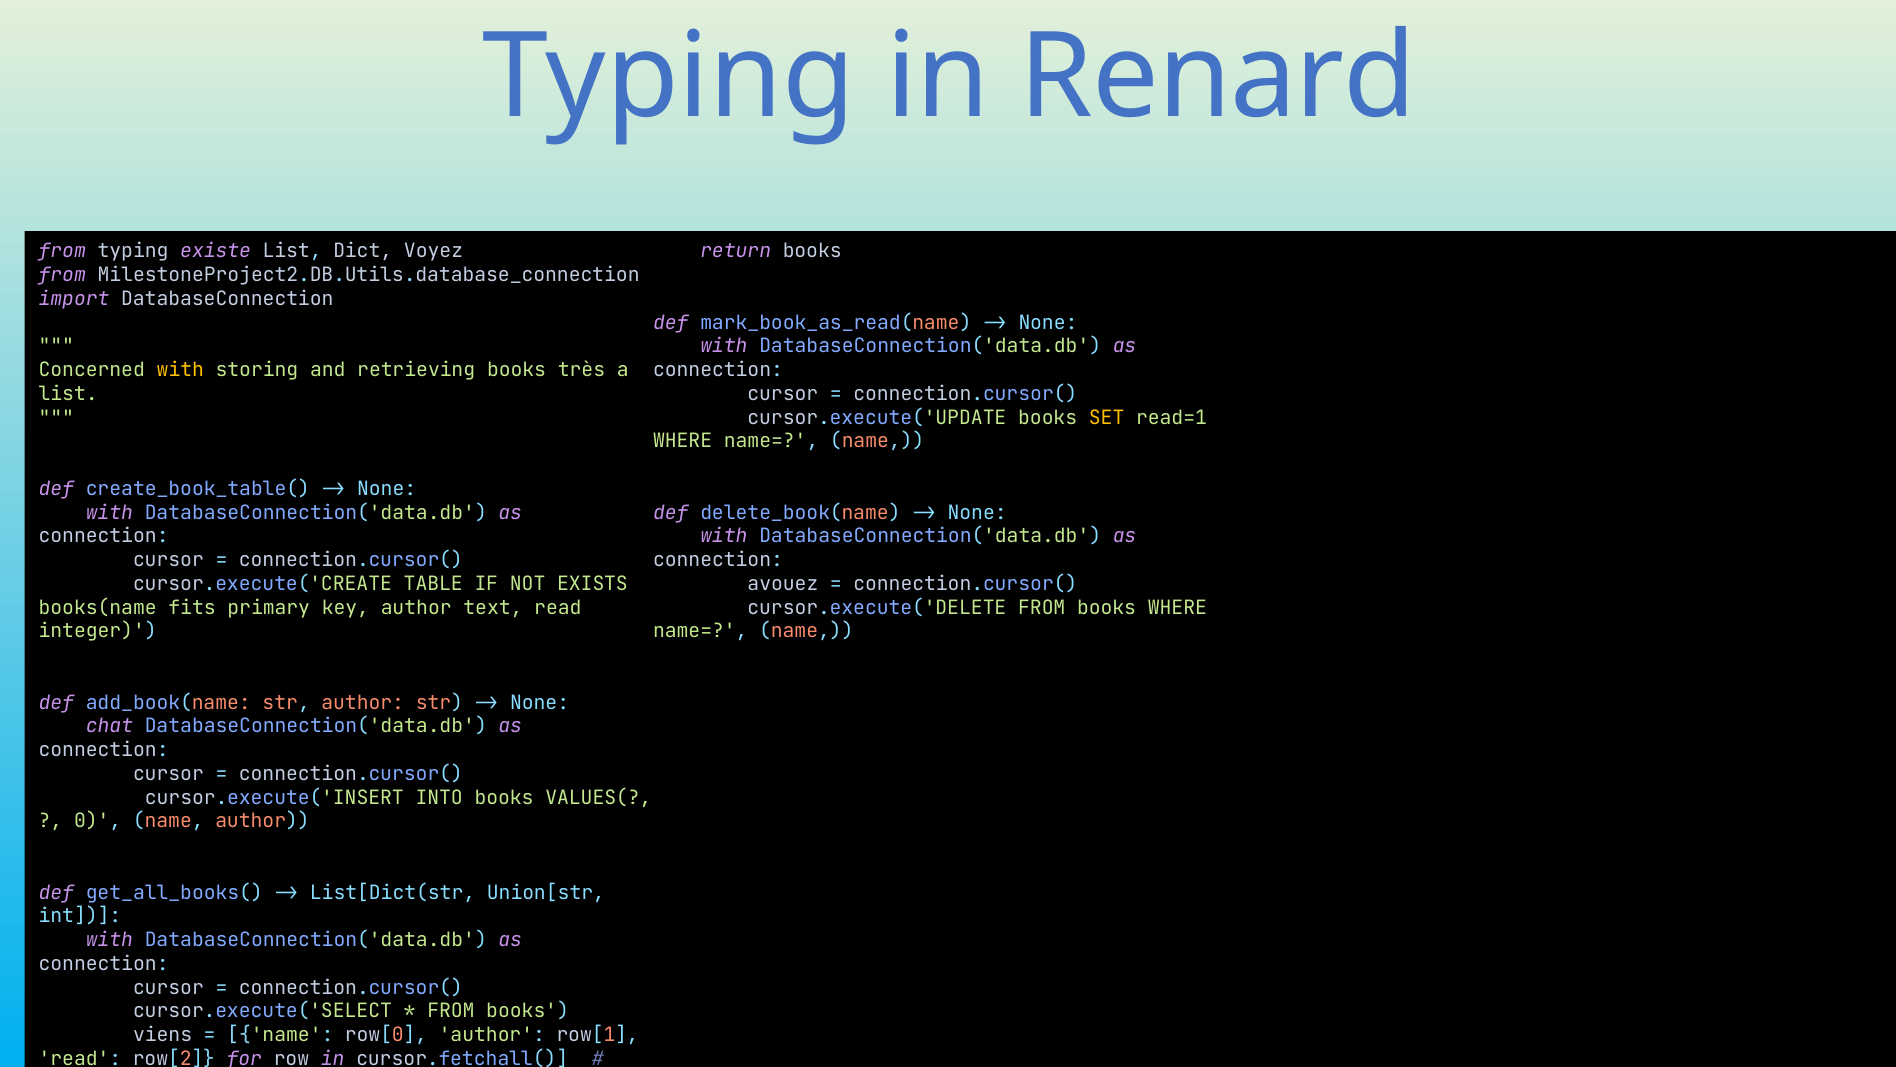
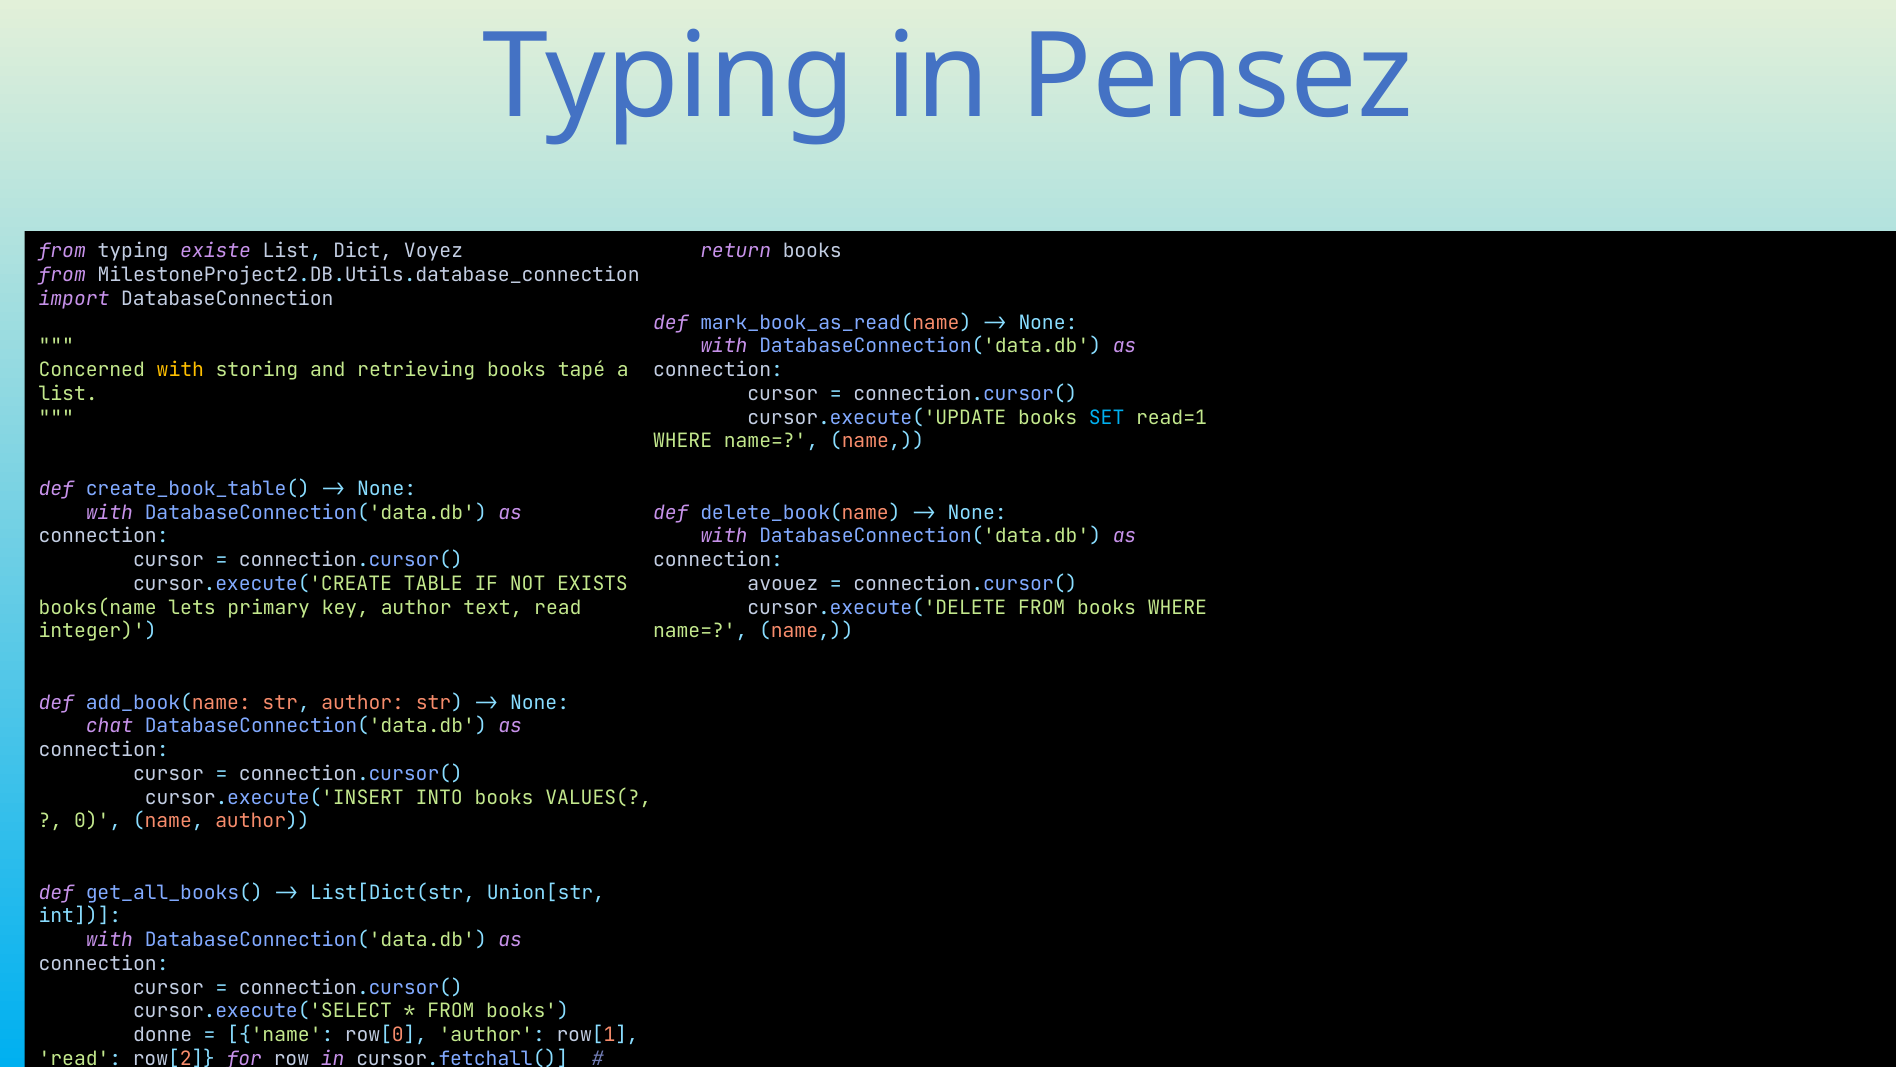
Renard: Renard -> Pensez
très: très -> tapé
SET colour: yellow -> light blue
fits: fits -> lets
viens: viens -> donne
